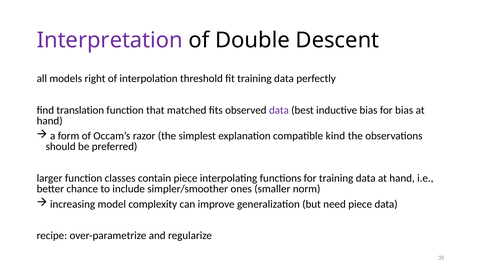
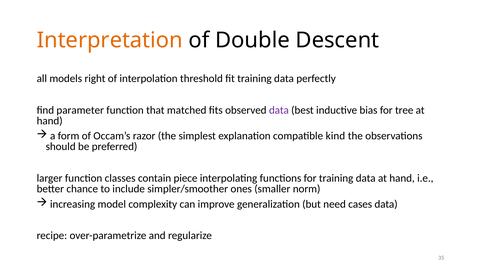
Interpretation colour: purple -> orange
translation: translation -> parameter
for bias: bias -> tree
need piece: piece -> cases
